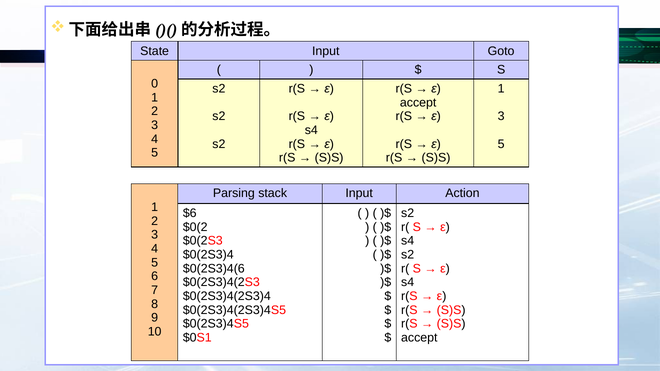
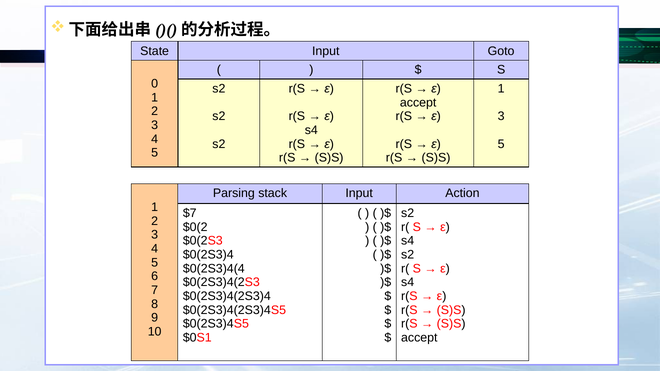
$6: $6 -> $7
$0(2S3)4(6: $0(2S3)4(6 -> $0(2S3)4(4
